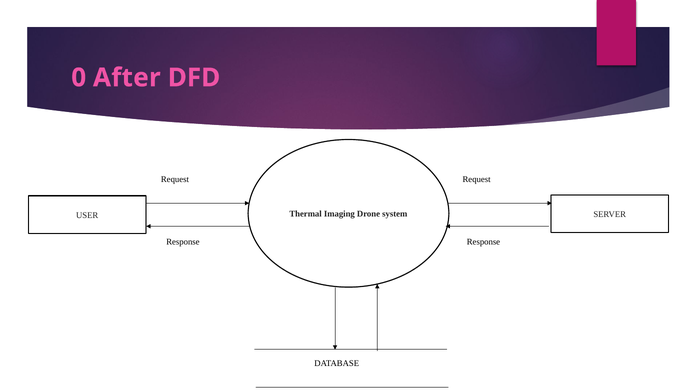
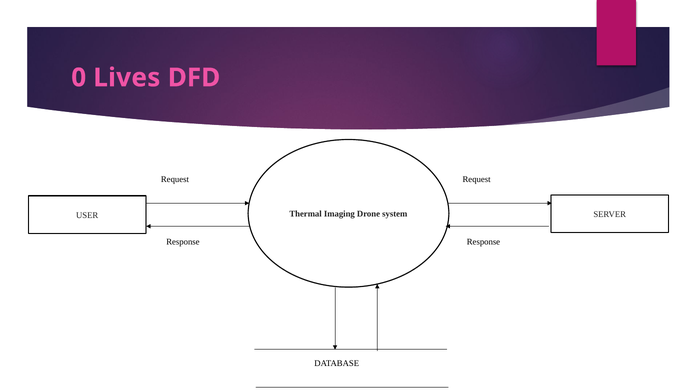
After: After -> Lives
